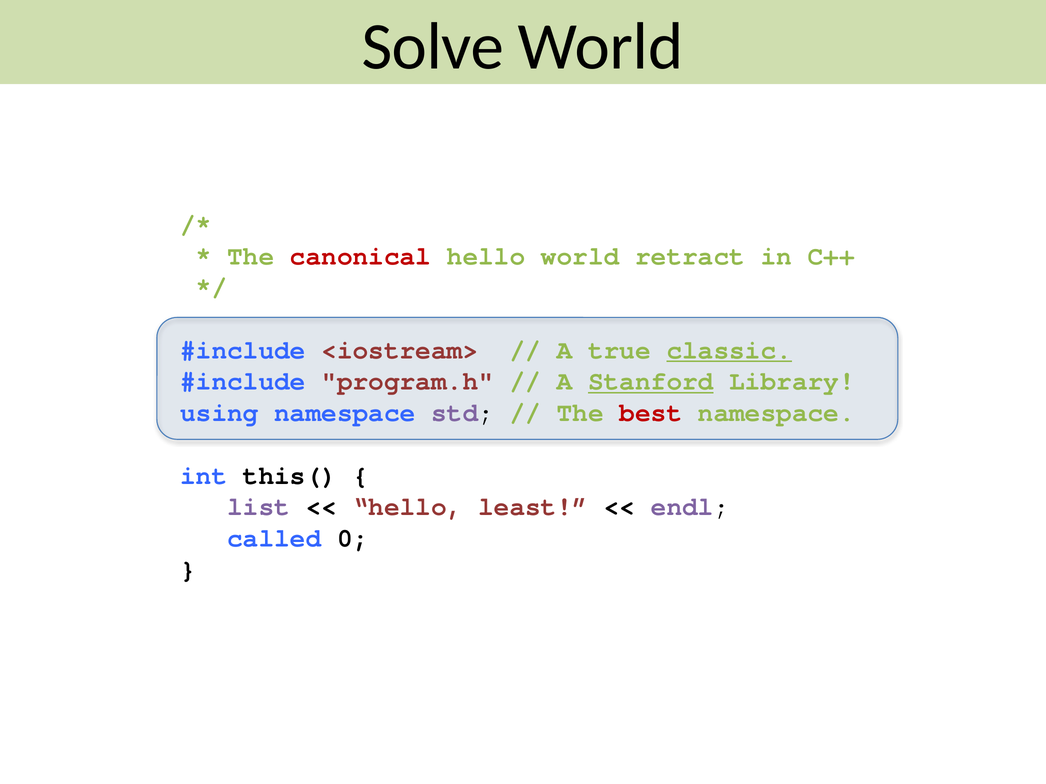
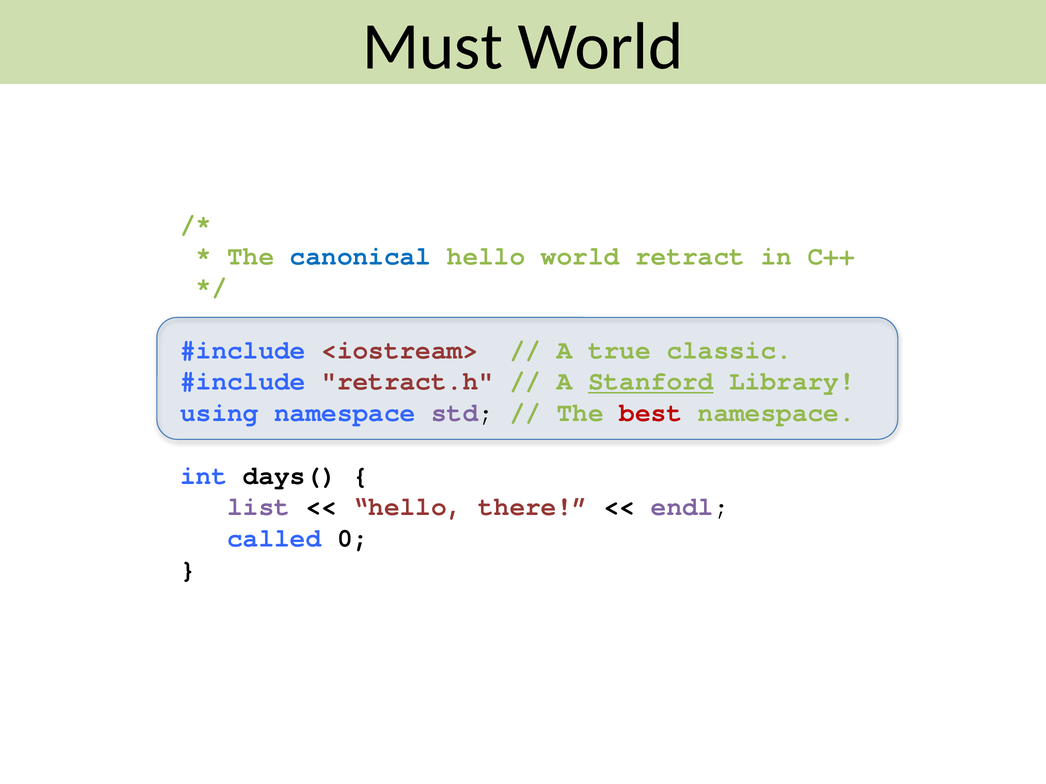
Solve: Solve -> Must
canonical colour: red -> blue
classic underline: present -> none
program.h: program.h -> retract.h
this(: this( -> days(
least: least -> there
